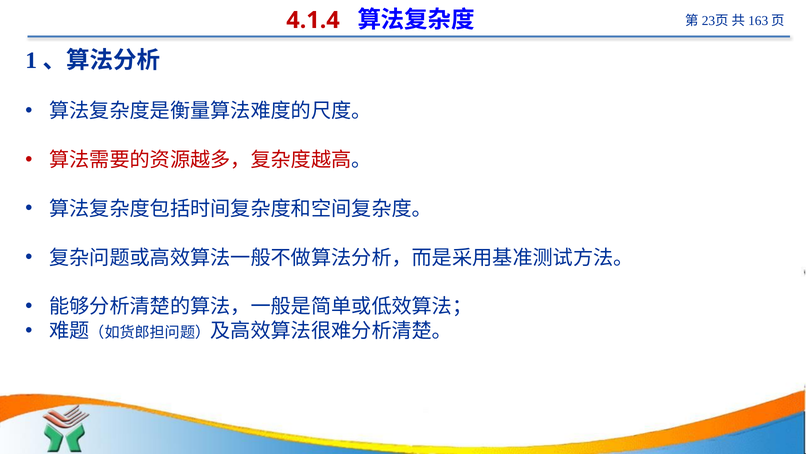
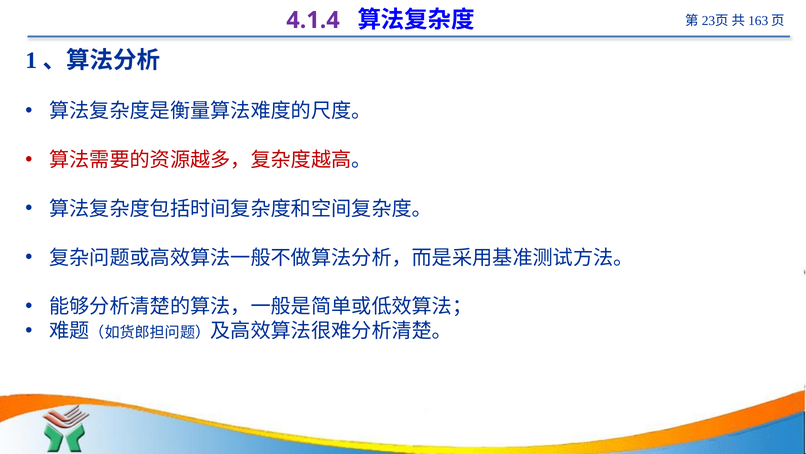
4.1.4 colour: red -> purple
